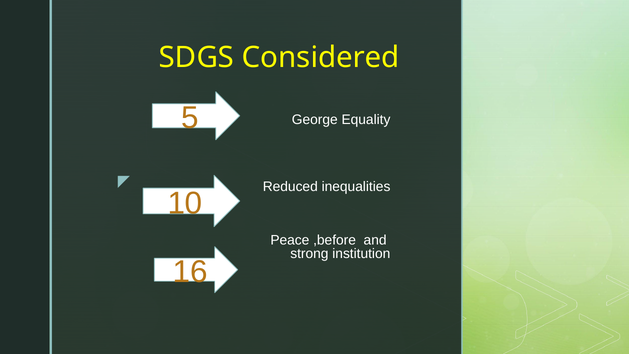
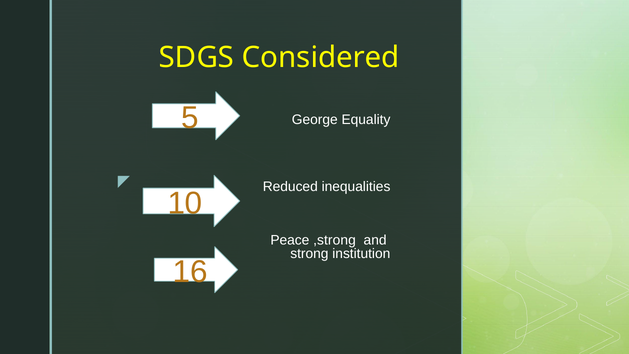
,before: ,before -> ,strong
